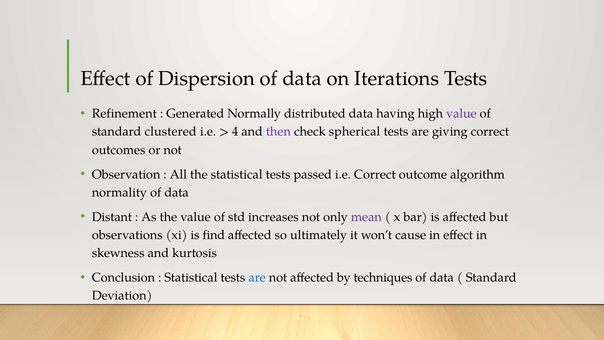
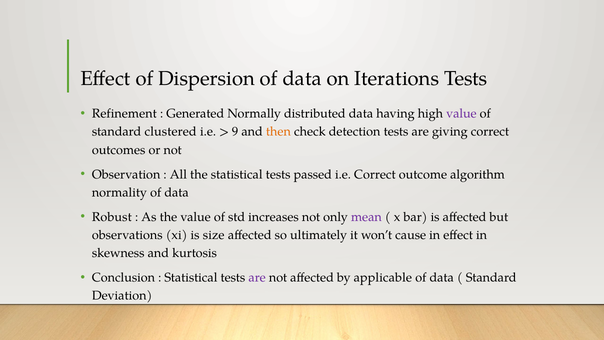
4: 4 -> 9
then colour: purple -> orange
spherical: spherical -> detection
Distant: Distant -> Robust
find: find -> size
are at (257, 277) colour: blue -> purple
techniques: techniques -> applicable
